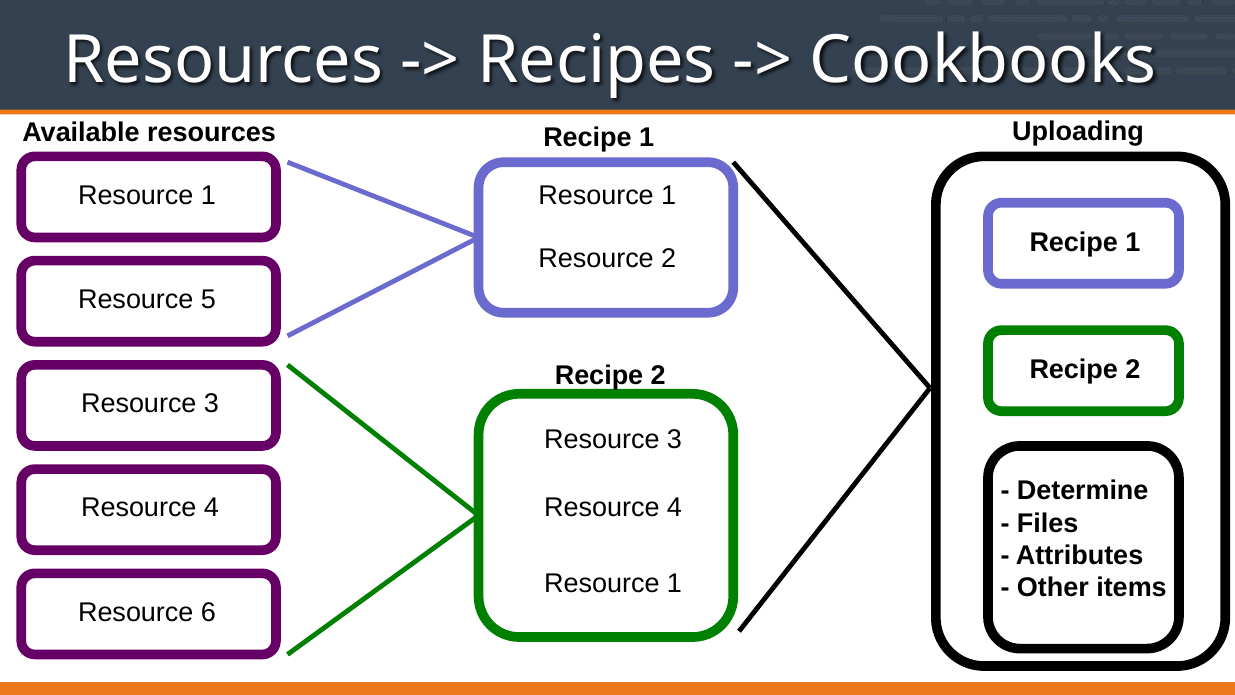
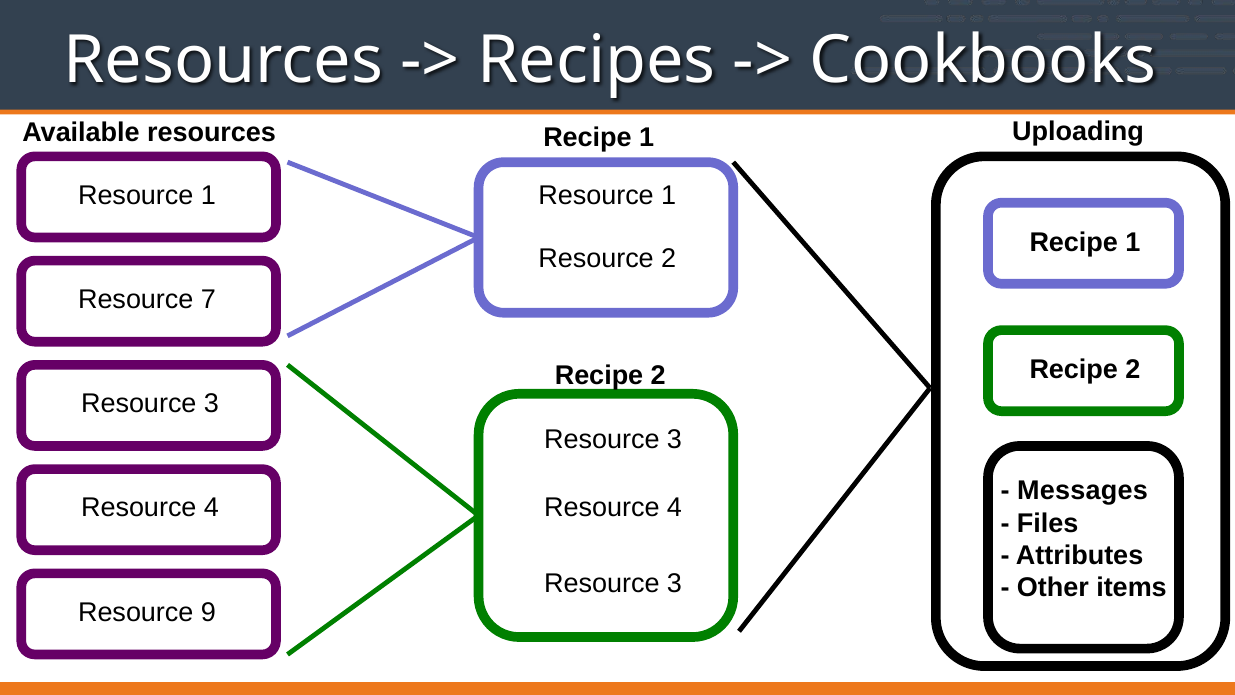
5: 5 -> 7
Determine: Determine -> Messages
1 at (674, 583): 1 -> 3
6: 6 -> 9
